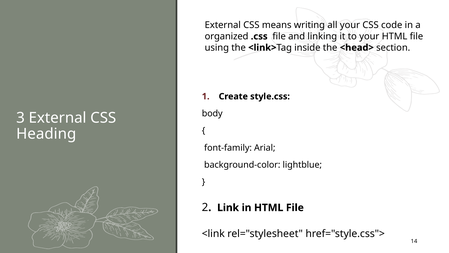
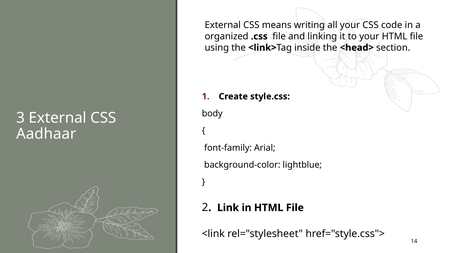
Heading: Heading -> Aadhaar
